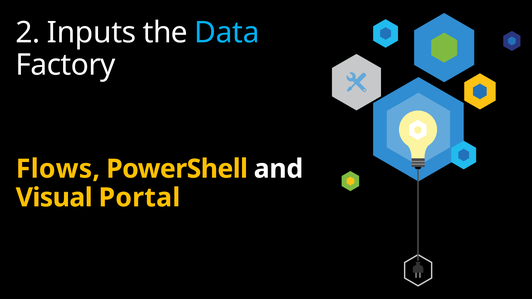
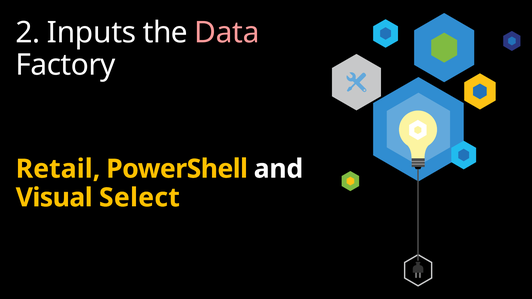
Data colour: light blue -> pink
Flows: Flows -> Retail
Portal: Portal -> Select
